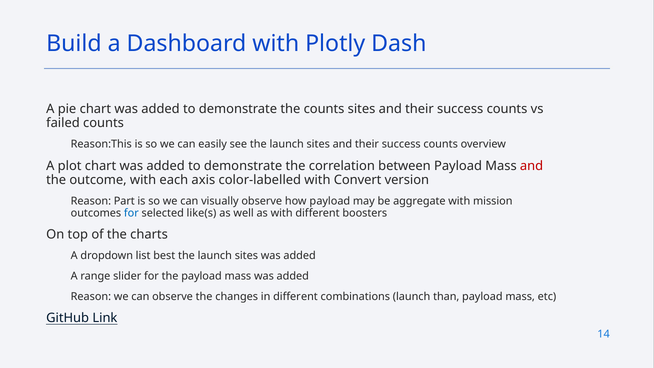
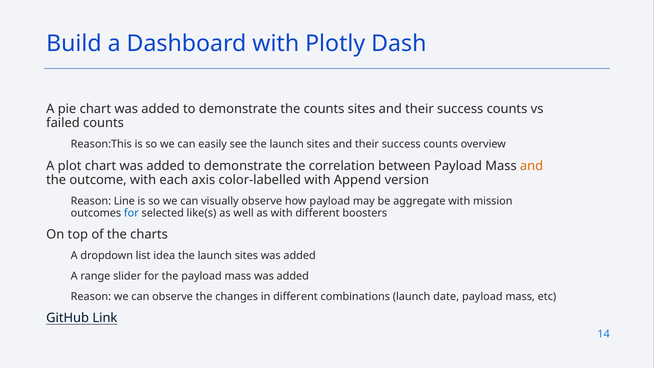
and at (532, 166) colour: red -> orange
Convert: Convert -> Append
Part: Part -> Line
best: best -> idea
than: than -> date
